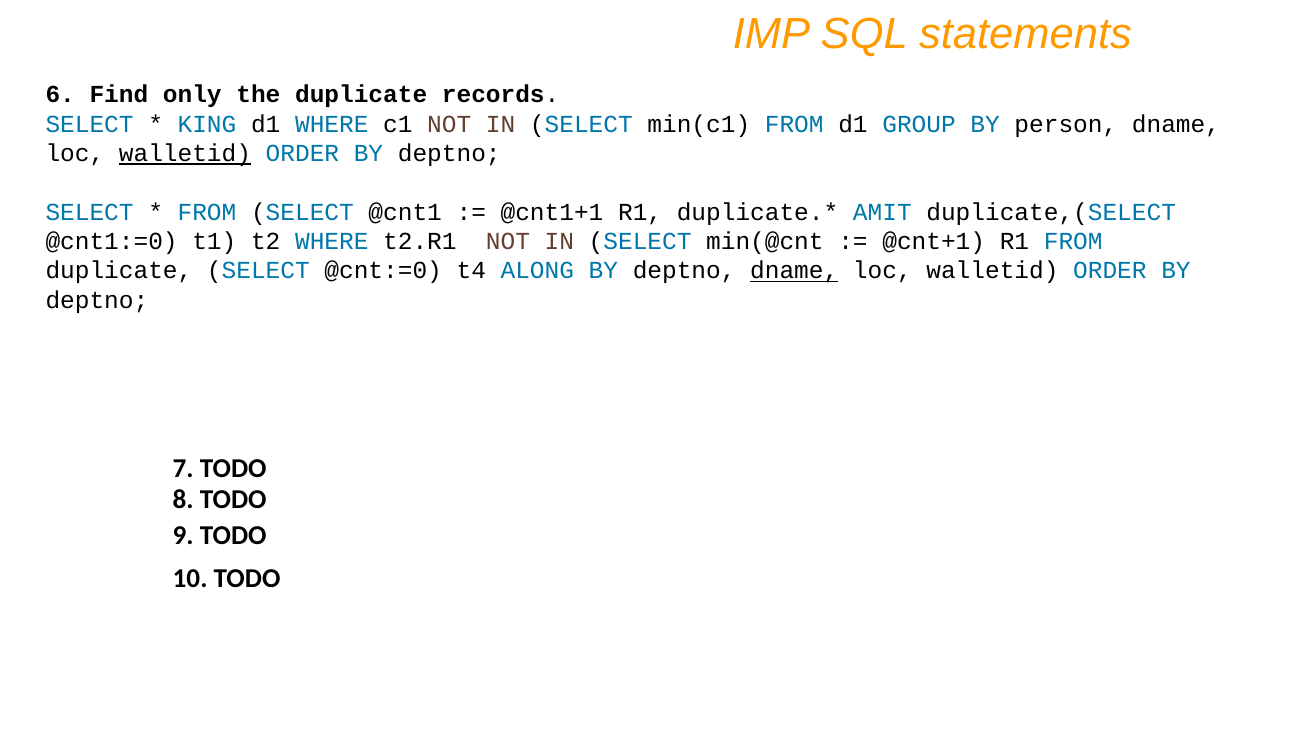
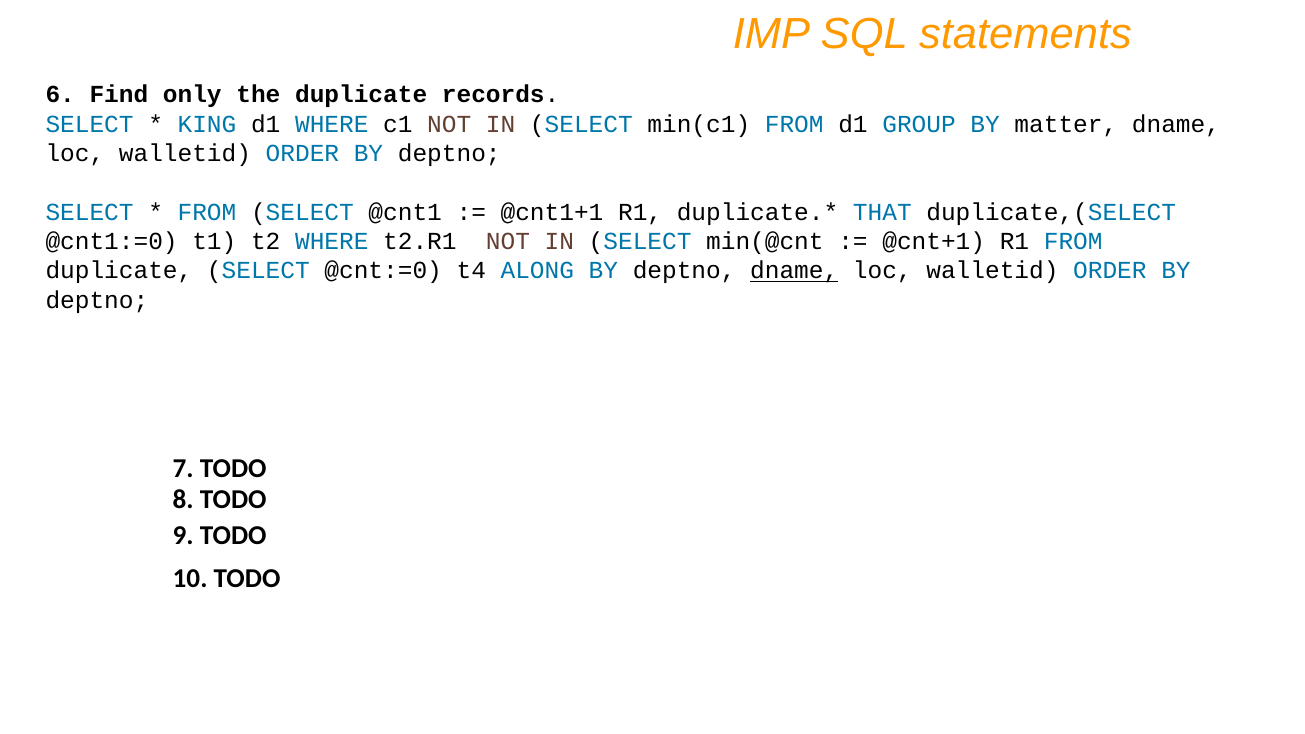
person: person -> matter
walletid at (185, 153) underline: present -> none
AMIT: AMIT -> THAT
